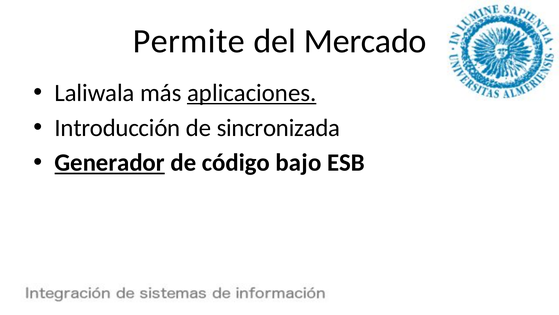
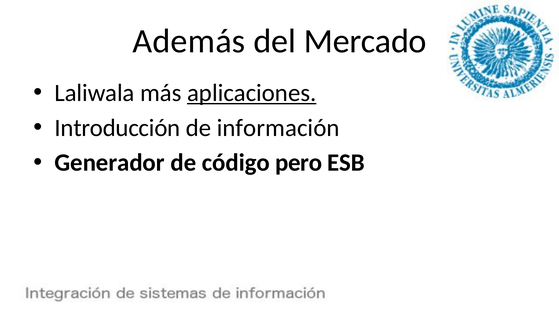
Permite: Permite -> Además
sincronizada: sincronizada -> información
Generador underline: present -> none
bajo: bajo -> pero
